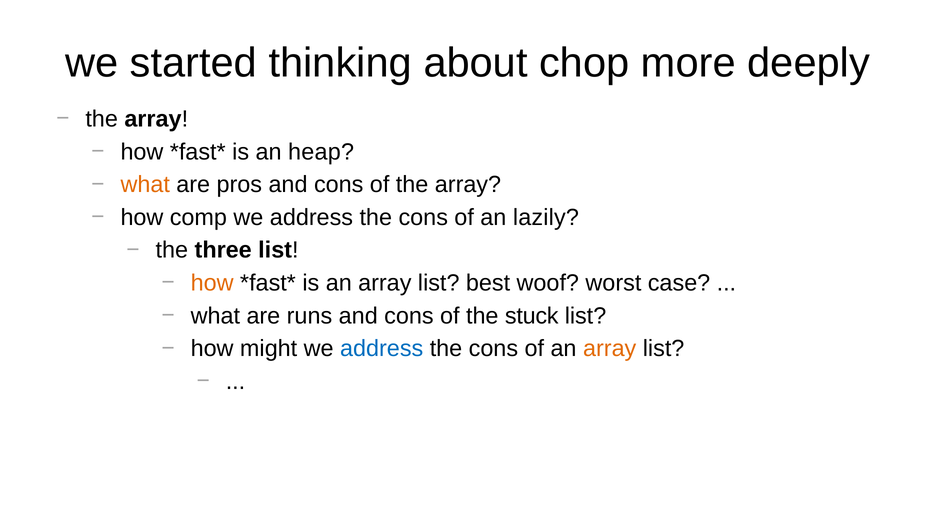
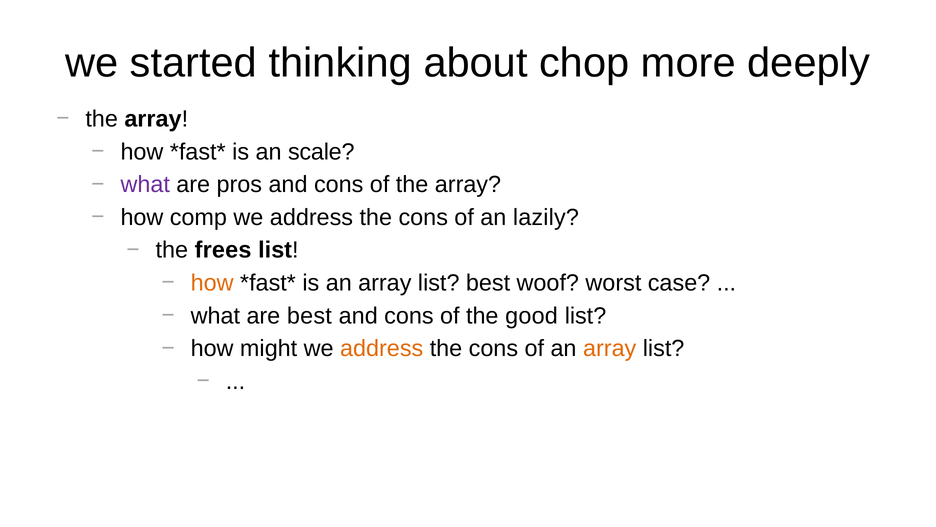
heap: heap -> scale
what at (145, 184) colour: orange -> purple
three: three -> frees
are runs: runs -> best
stuck: stuck -> good
address at (382, 348) colour: blue -> orange
